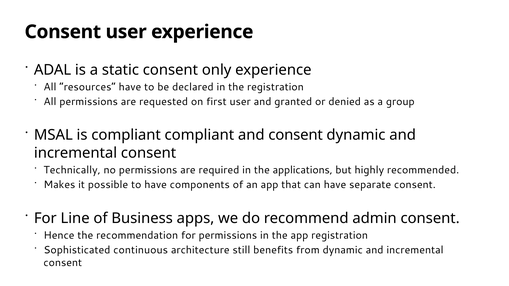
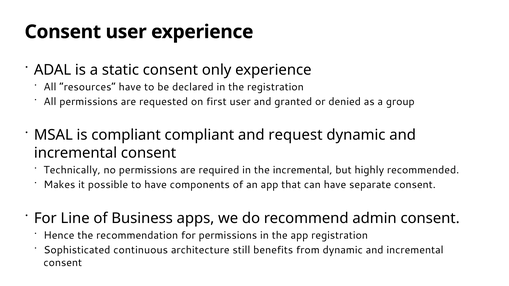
and consent: consent -> request
the applications: applications -> incremental
